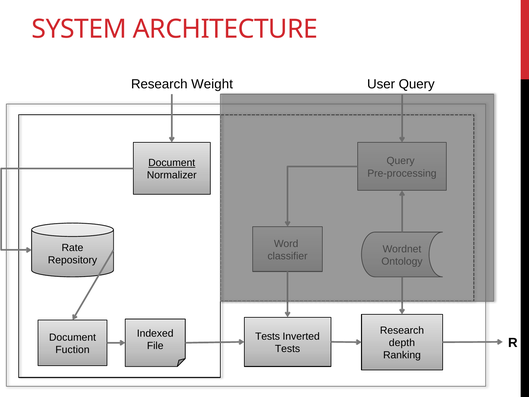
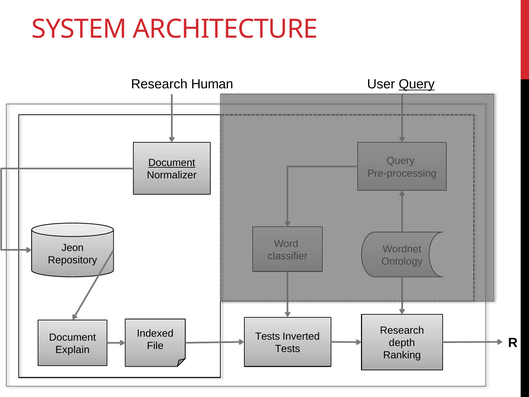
Weight: Weight -> Human
Query at (417, 84) underline: none -> present
Rate: Rate -> Jeon
Fuction: Fuction -> Explain
